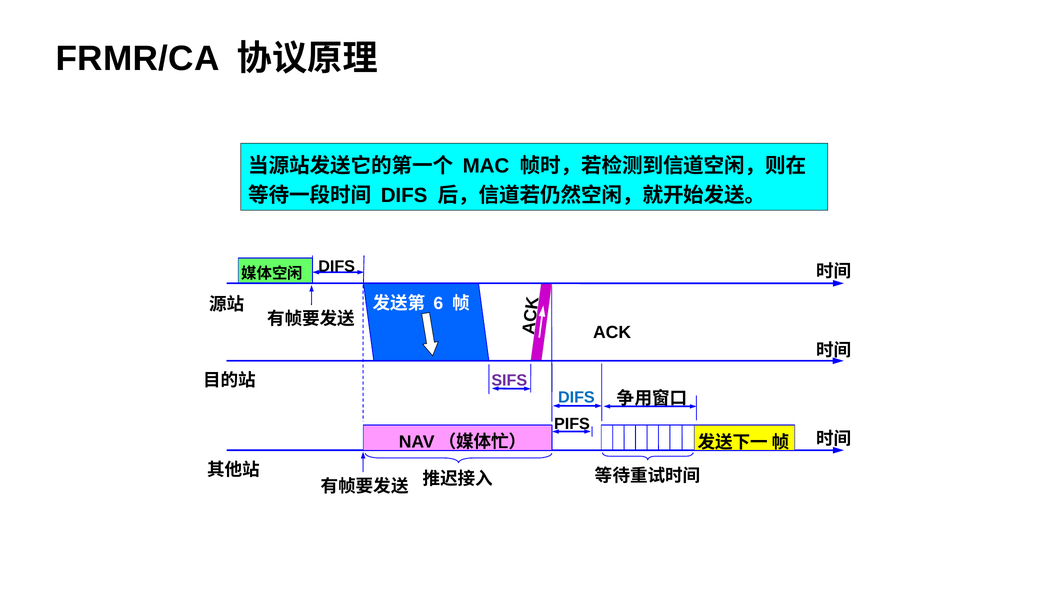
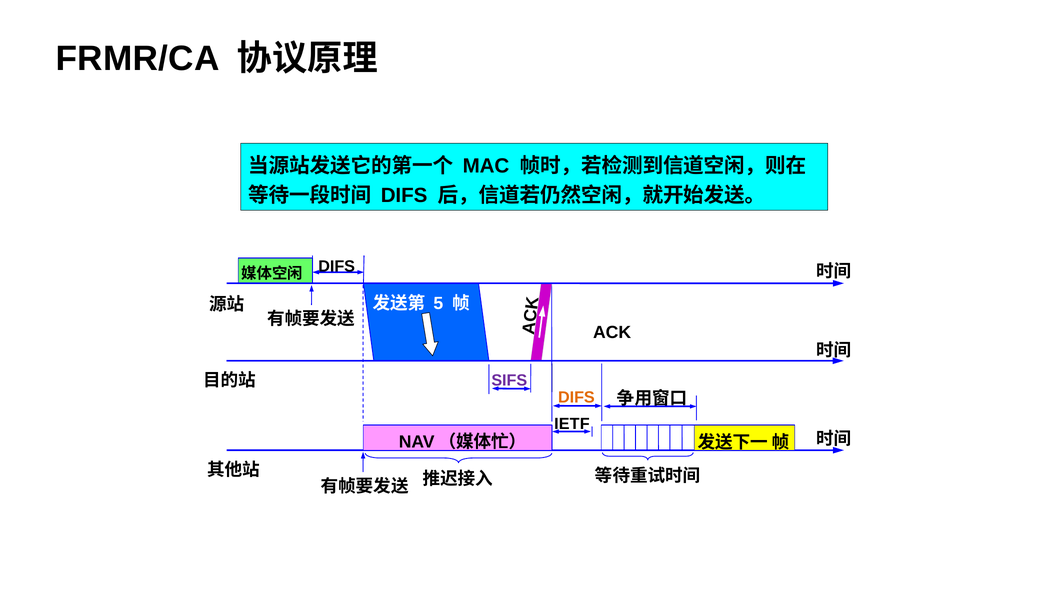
6: 6 -> 5
DIFS at (576, 398) colour: blue -> orange
PIFS: PIFS -> IETF
